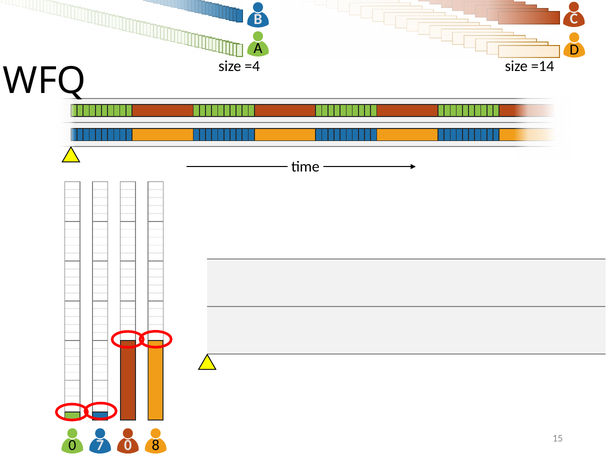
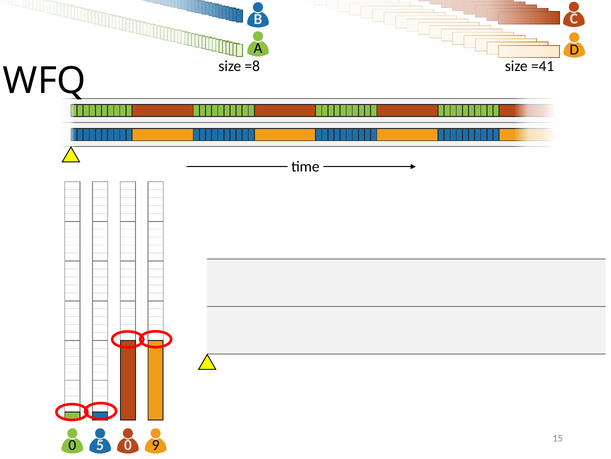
=4: =4 -> =8
=14: =14 -> =41
7: 7 -> 5
8: 8 -> 9
